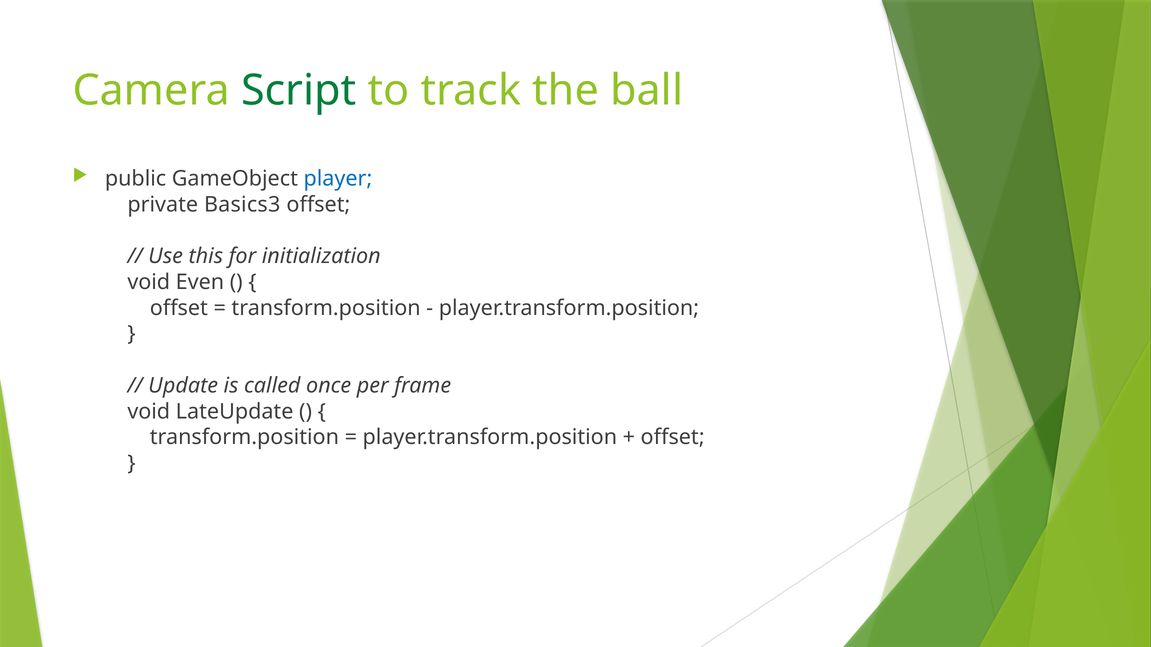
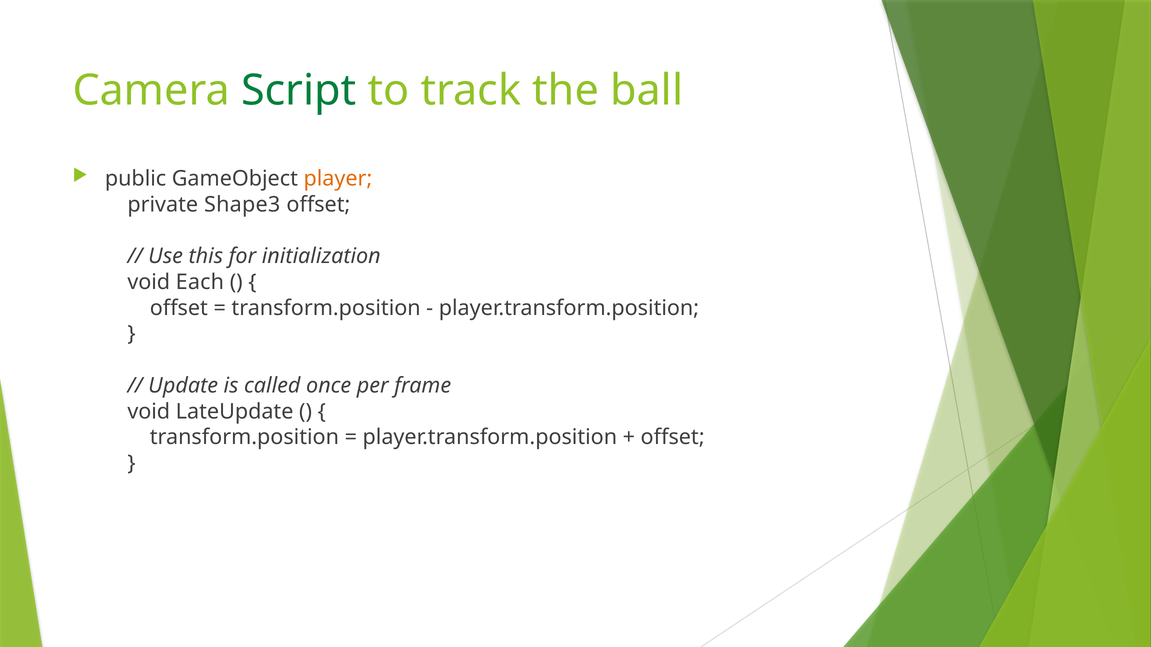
player colour: blue -> orange
Basics3: Basics3 -> Shape3
Even: Even -> Each
